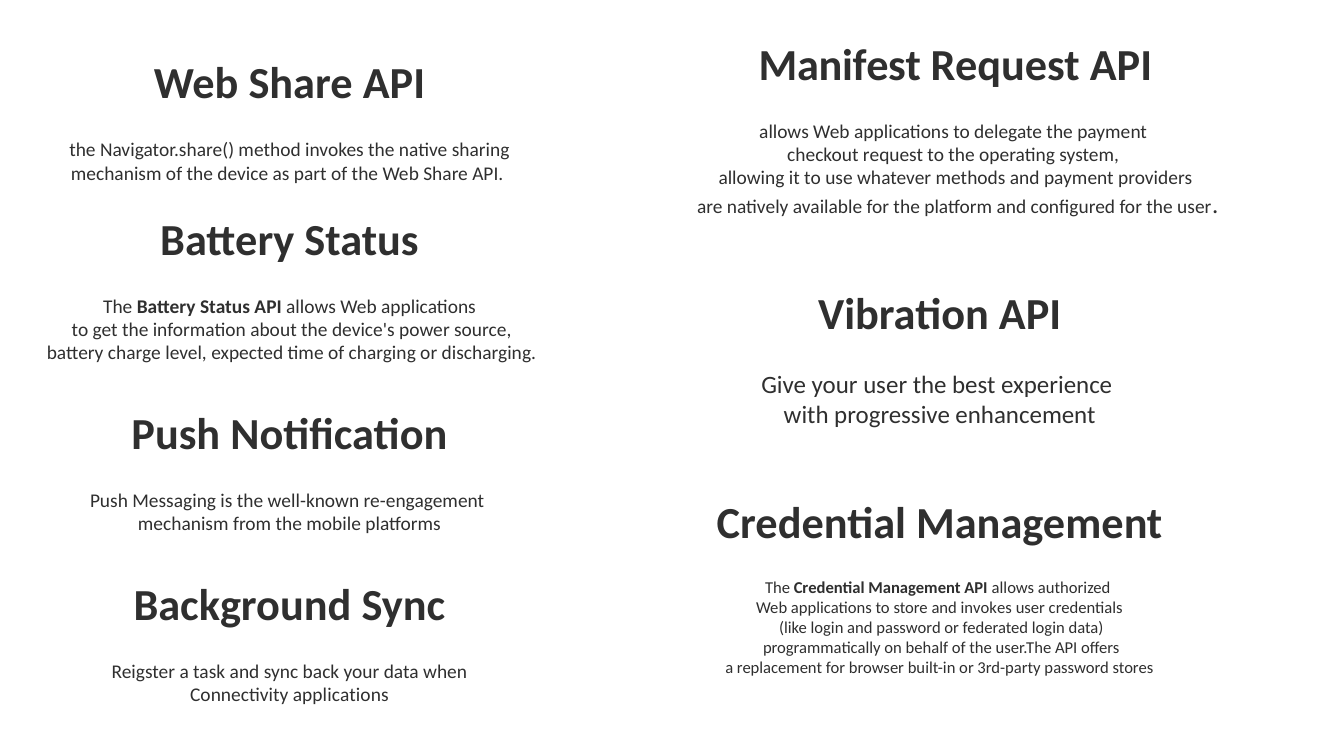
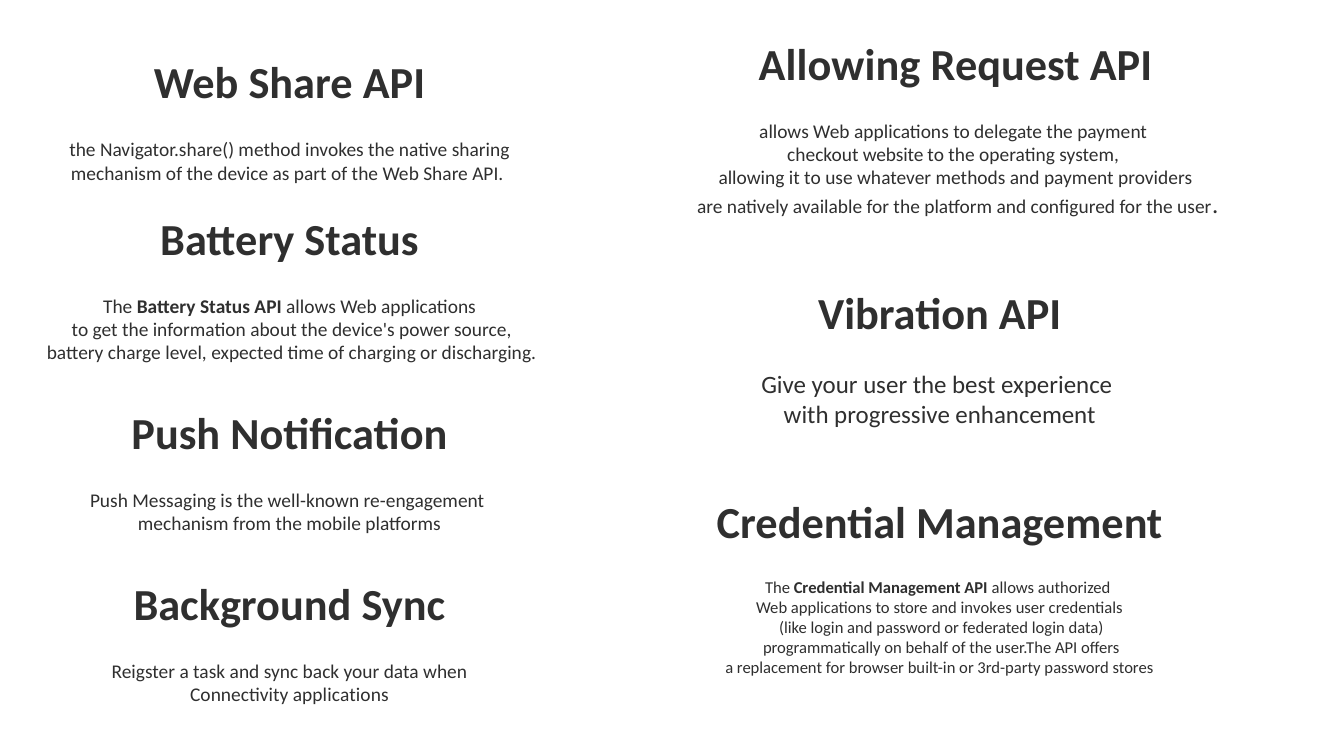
Manifest at (840, 66): Manifest -> Allowing
checkout request: request -> website
